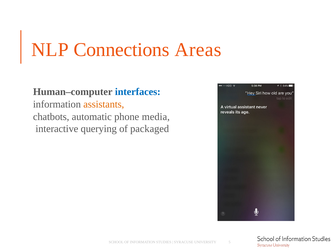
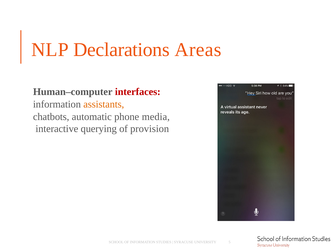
Connections: Connections -> Declarations
interfaces colour: blue -> red
packaged: packaged -> provision
